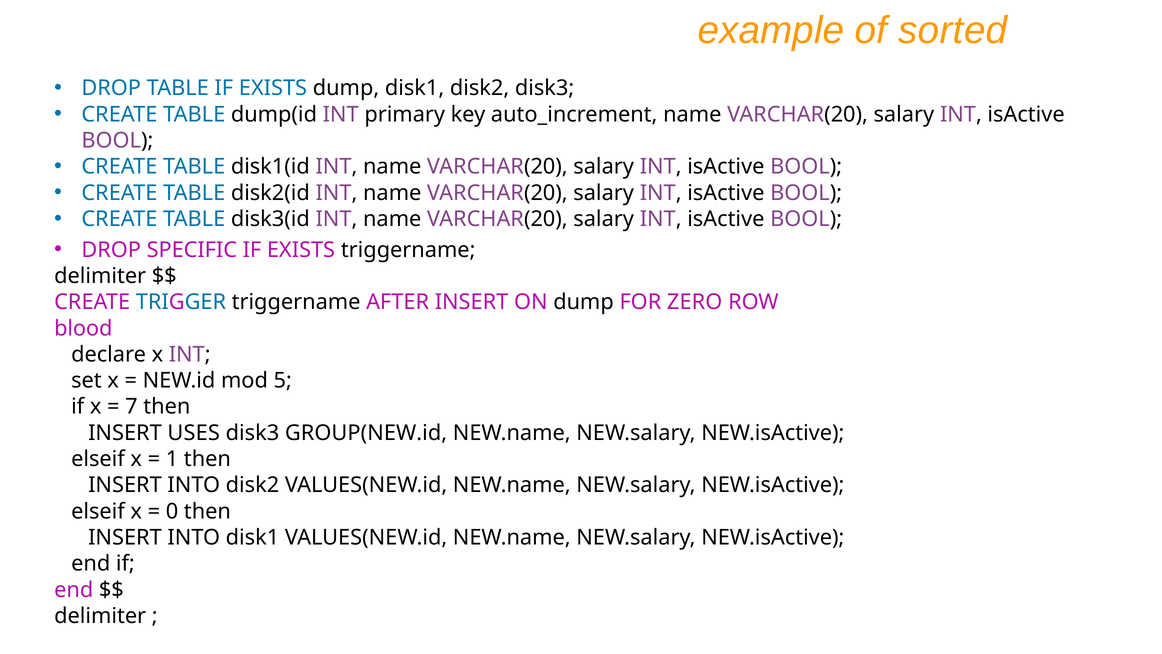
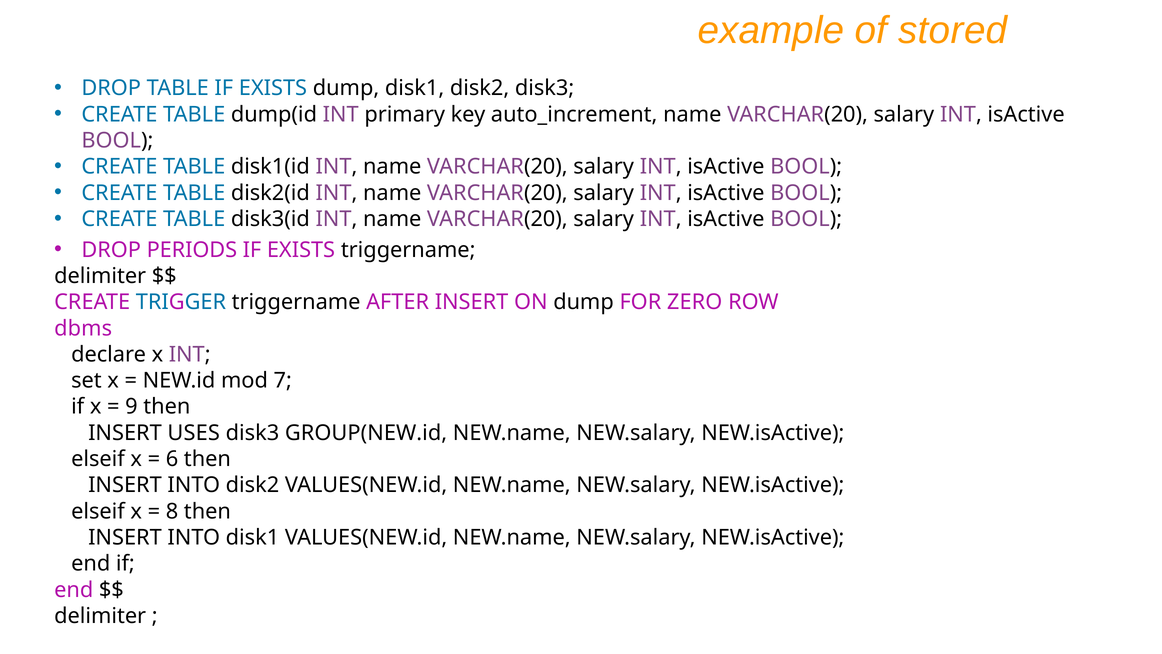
sorted: sorted -> stored
SPECIFIC: SPECIFIC -> PERIODS
blood: blood -> dbms
5: 5 -> 7
7: 7 -> 9
1: 1 -> 6
0: 0 -> 8
